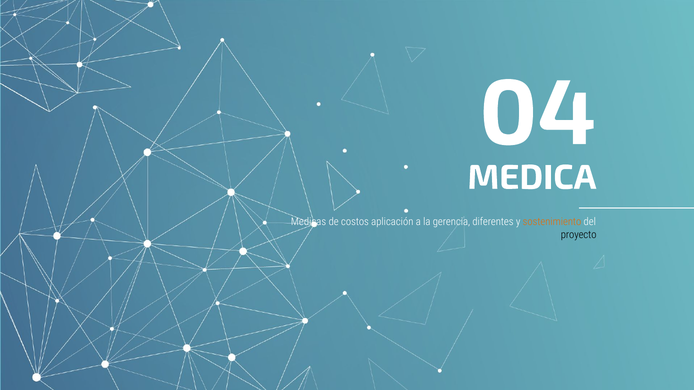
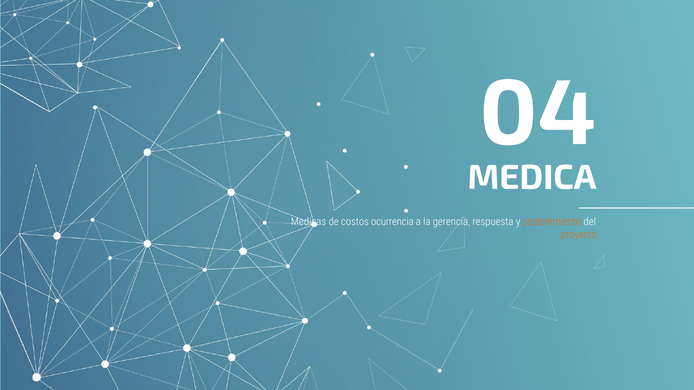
aplicación: aplicación -> ocurrencia
diferentes: diferentes -> respuesta
proyecto colour: black -> orange
